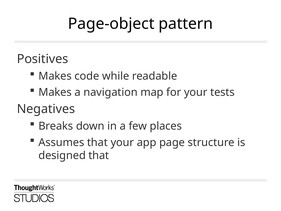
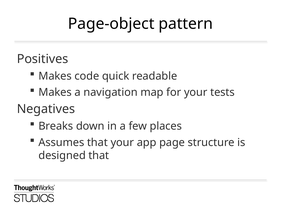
while: while -> quick
